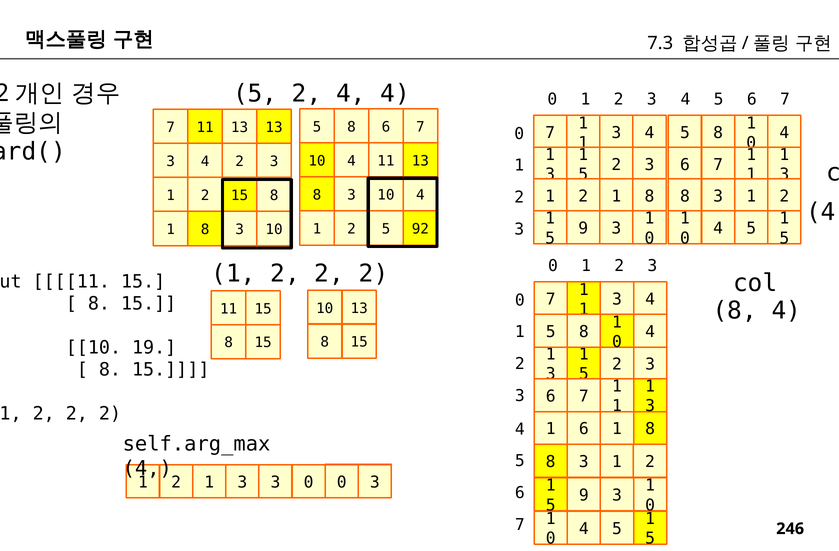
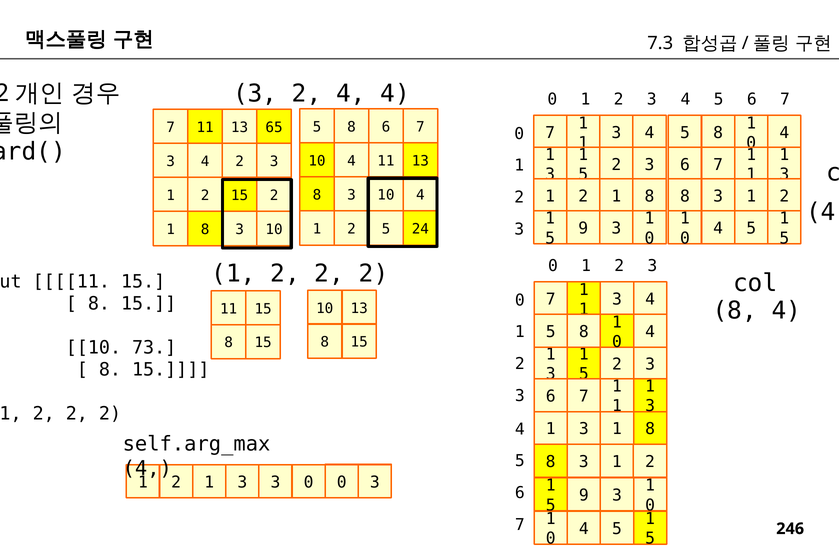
5 at (255, 93): 5 -> 3
13 13: 13 -> 65
2 15 8: 8 -> 2
92: 92 -> 24
19: 19 -> 73
6 at (584, 429): 6 -> 3
